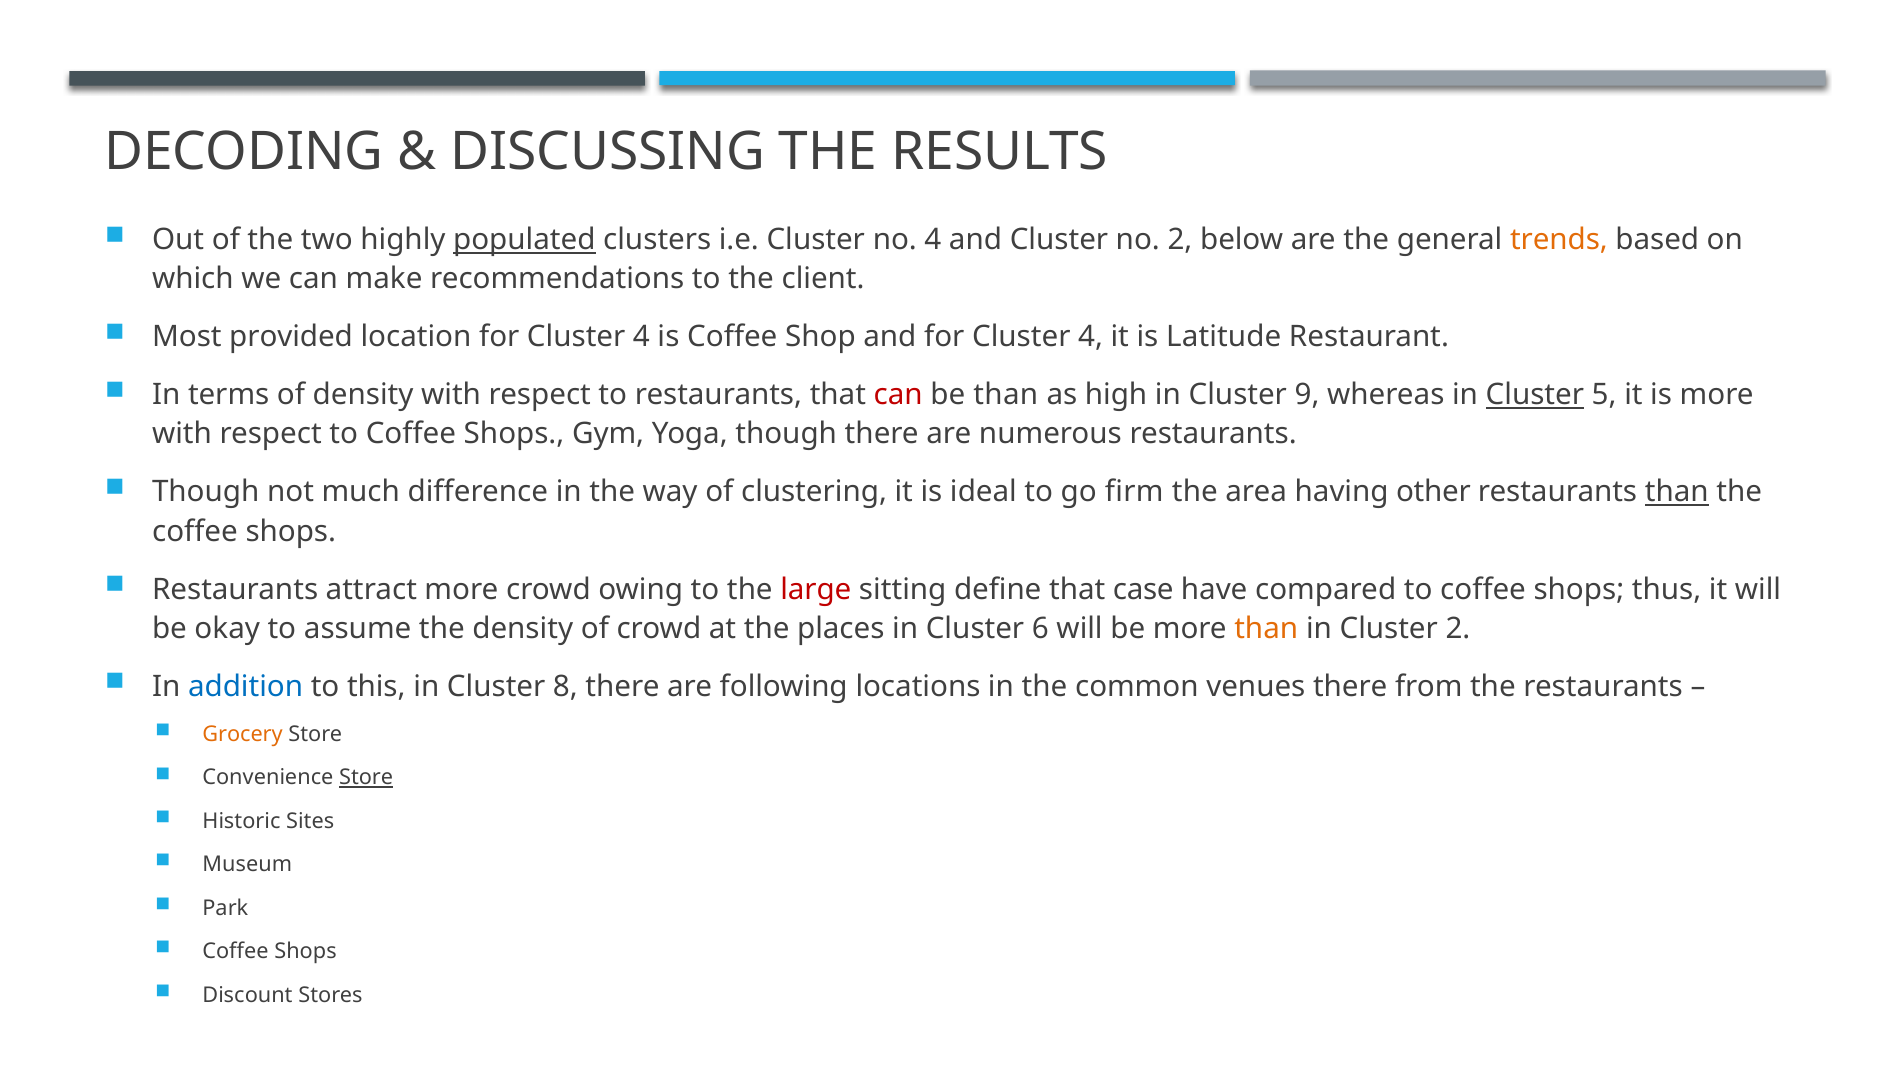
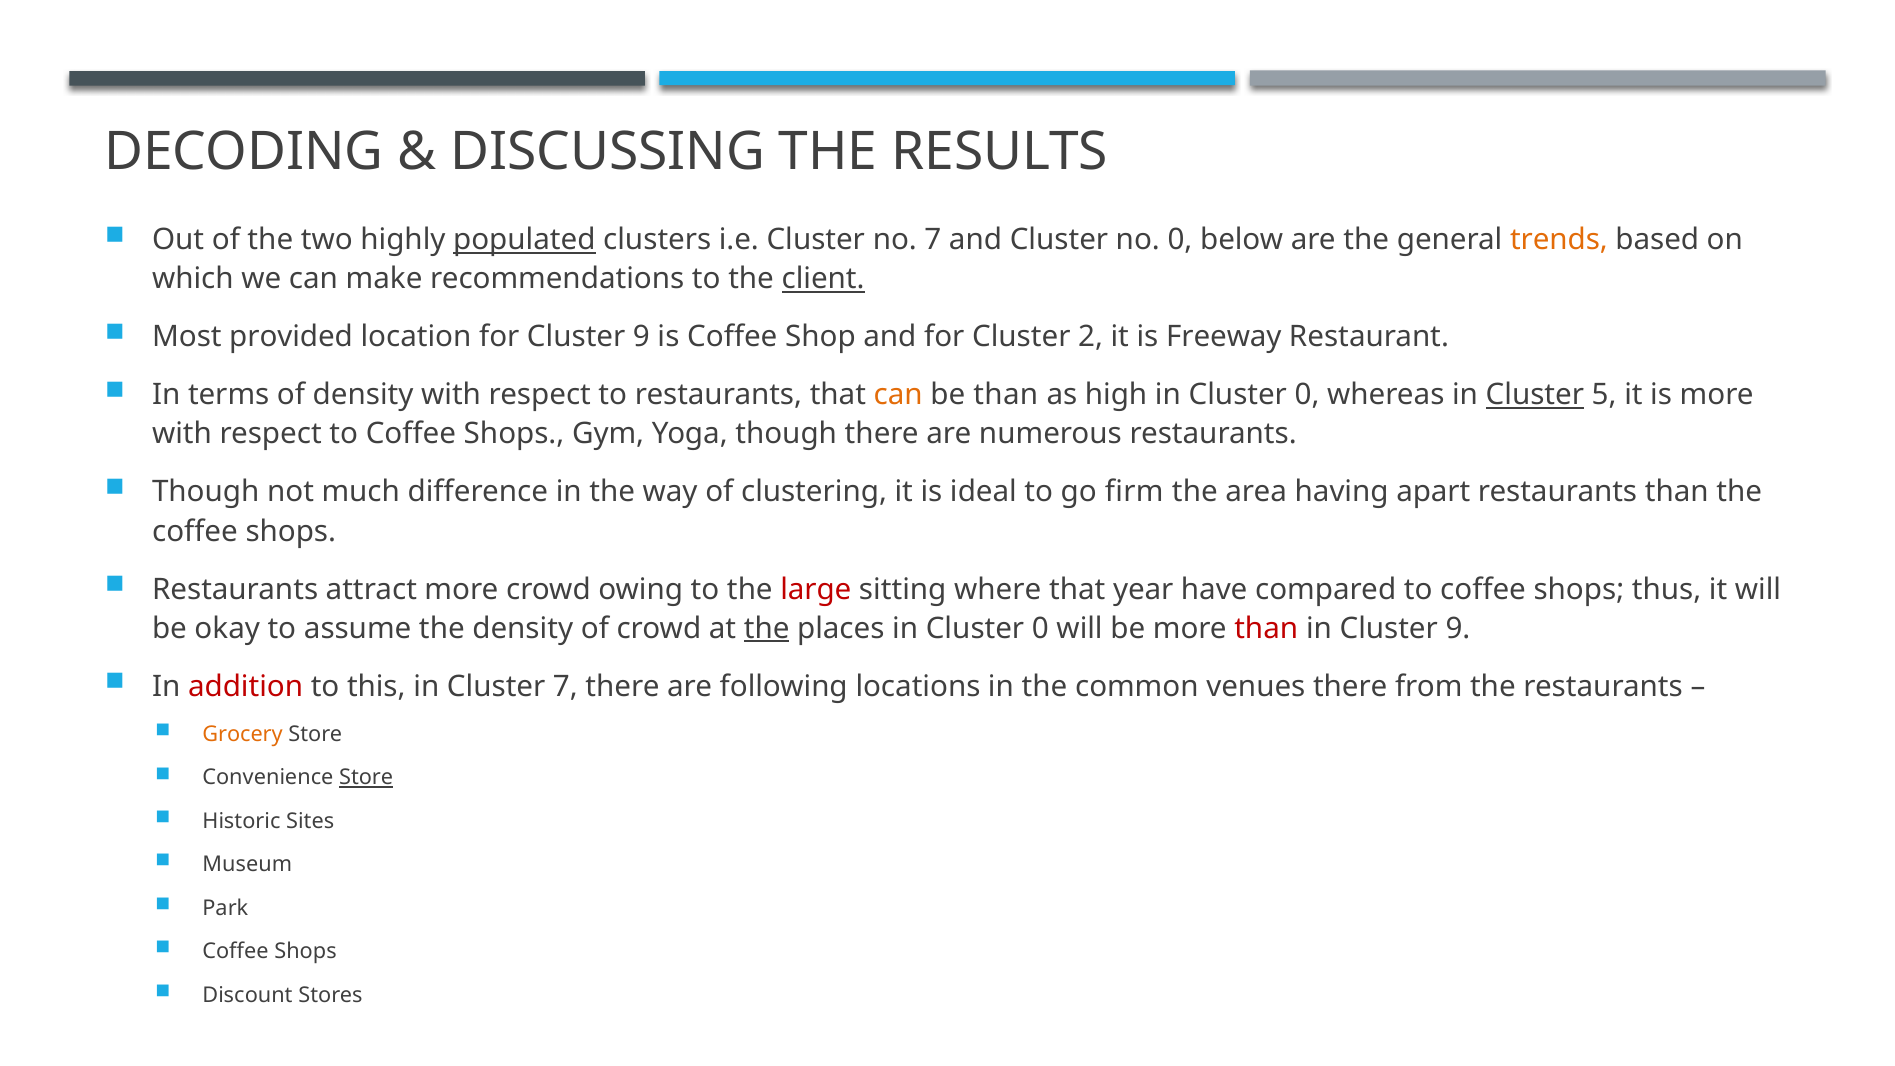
no 4: 4 -> 7
no 2: 2 -> 0
client underline: none -> present
location for Cluster 4: 4 -> 9
and for Cluster 4: 4 -> 2
Latitude: Latitude -> Freeway
can at (898, 395) colour: red -> orange
high in Cluster 9: 9 -> 0
other: other -> apart
than at (1677, 492) underline: present -> none
define: define -> where
case: case -> year
the at (767, 628) underline: none -> present
places in Cluster 6: 6 -> 0
than at (1266, 628) colour: orange -> red
in Cluster 2: 2 -> 9
addition colour: blue -> red
Cluster 8: 8 -> 7
